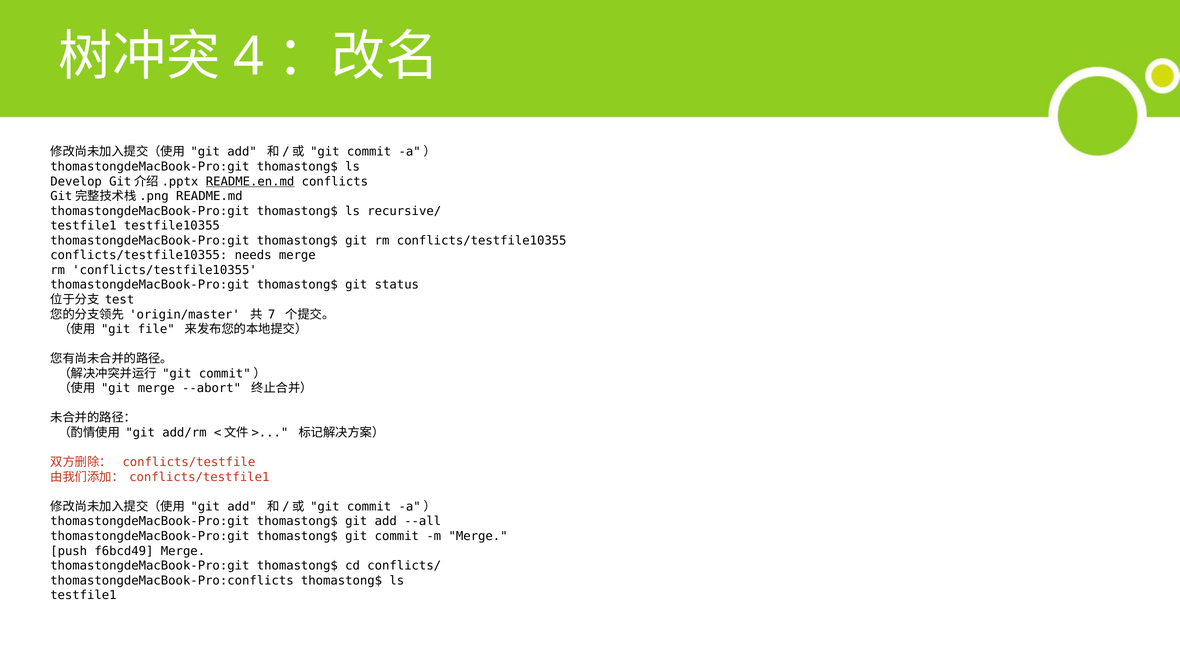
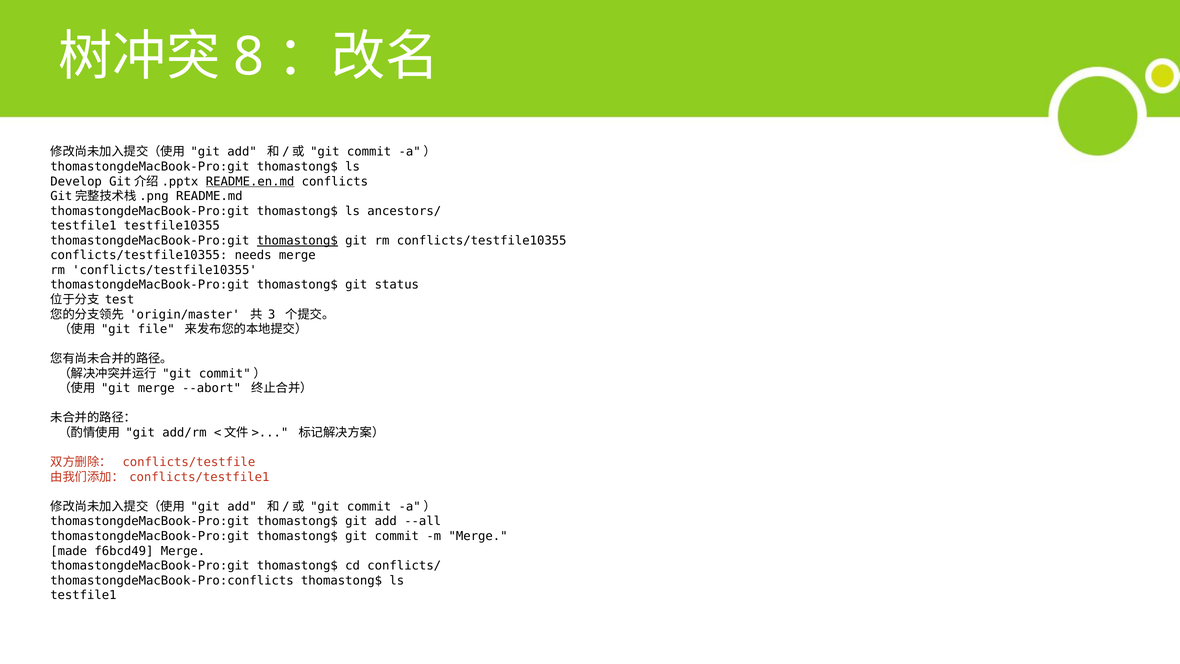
4: 4 -> 8
recursive/: recursive/ -> ancestors/
thomastong$ at (297, 240) underline: none -> present
7: 7 -> 3
push: push -> made
